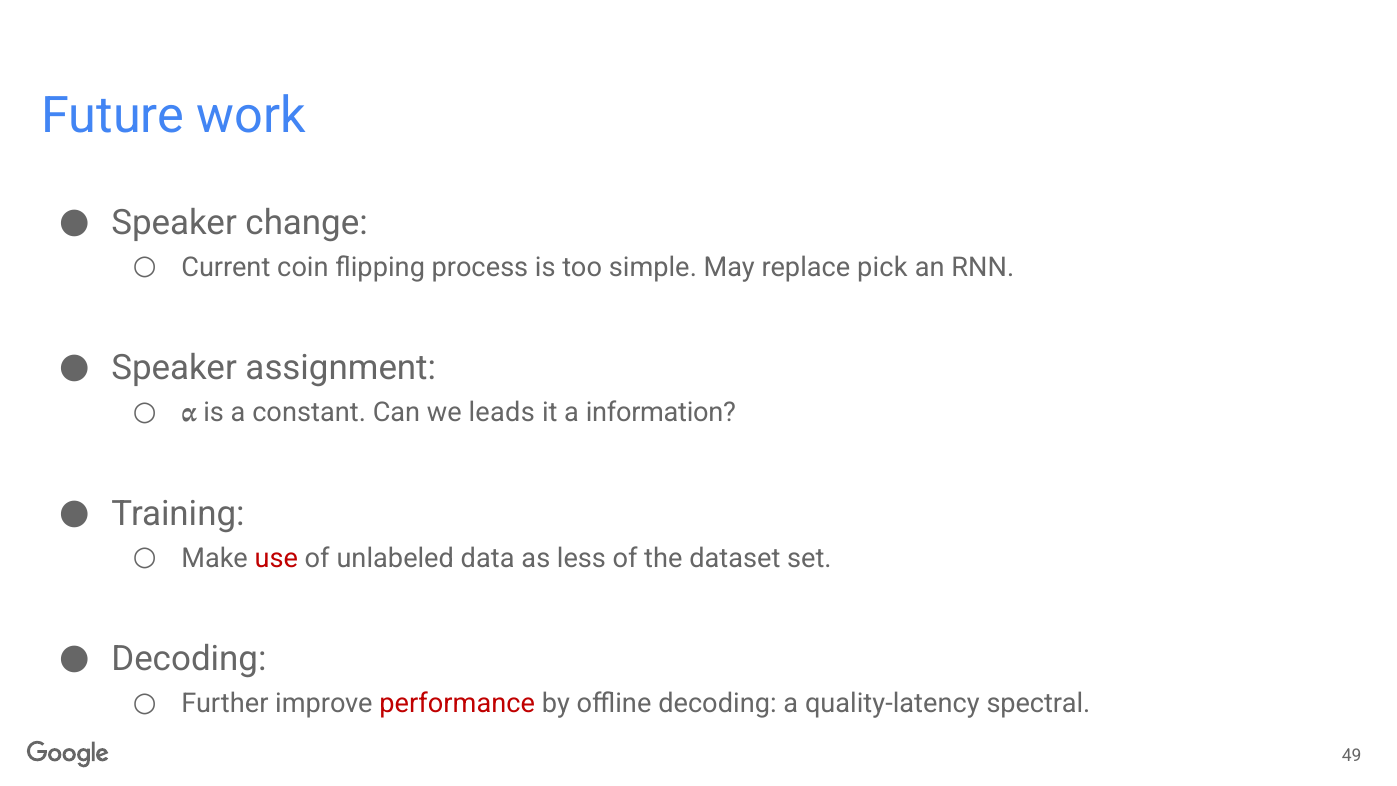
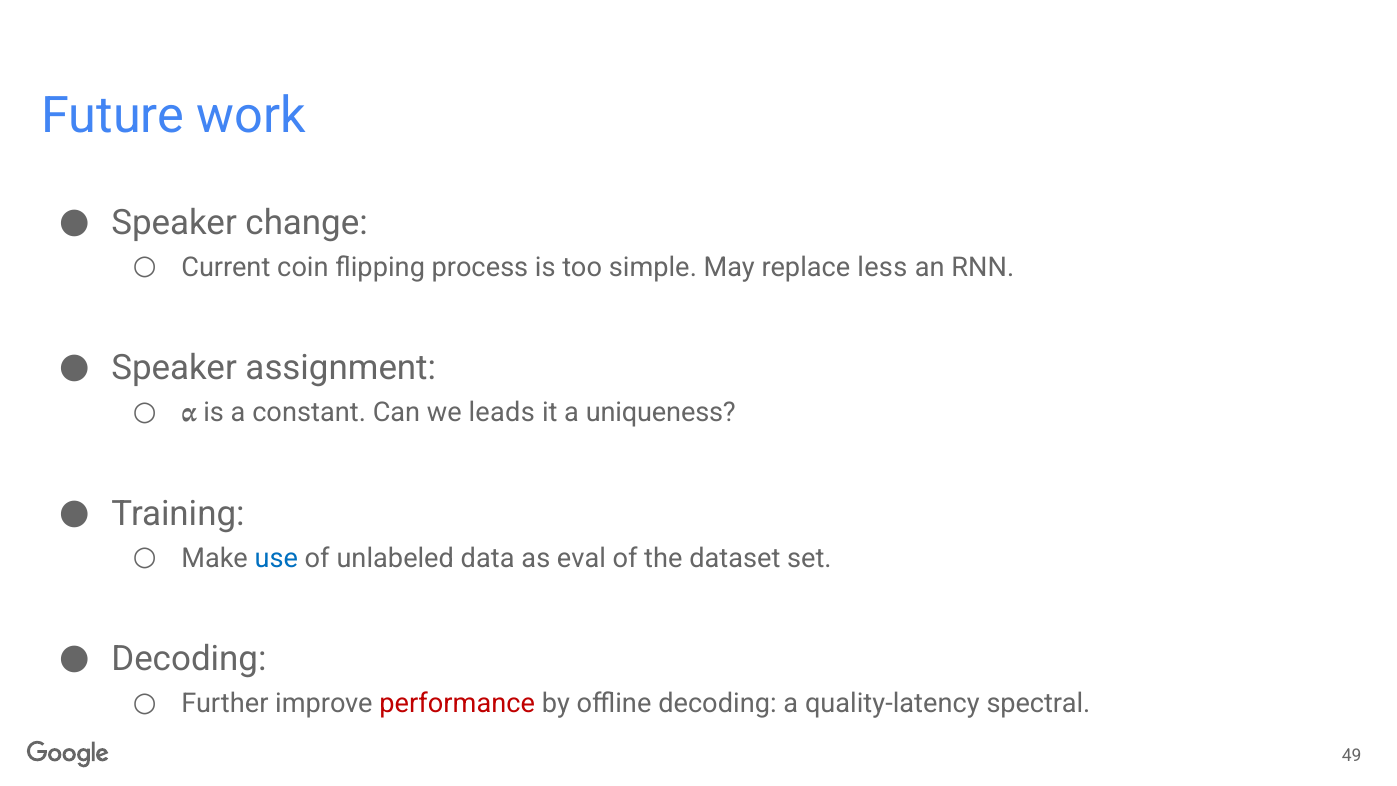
pick: pick -> less
information: information -> uniqueness
use colour: red -> blue
less: less -> eval
